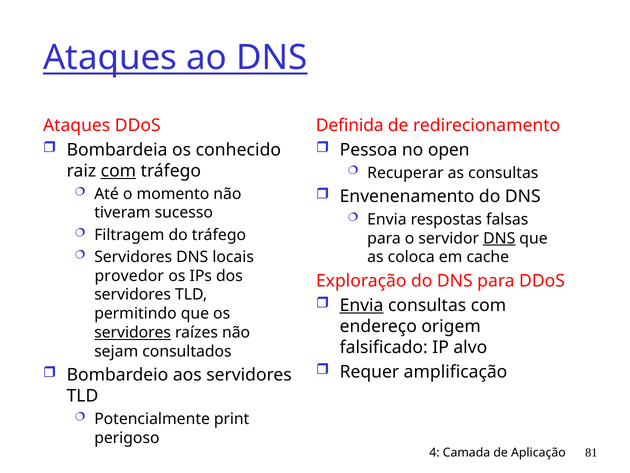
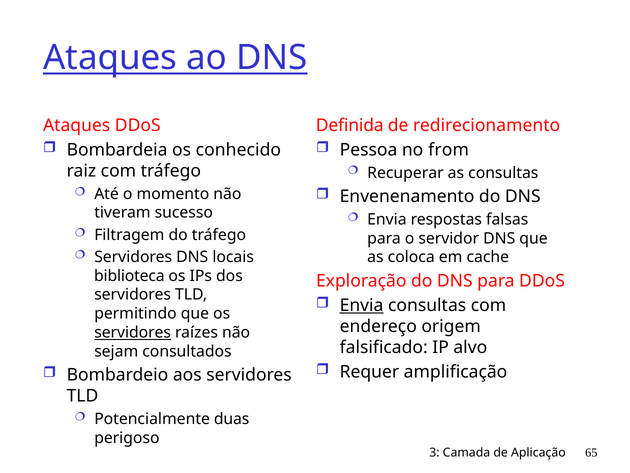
open: open -> from
com at (118, 171) underline: present -> none
DNS at (499, 238) underline: present -> none
provedor: provedor -> biblioteca
print: print -> duas
4: 4 -> 3
81: 81 -> 65
